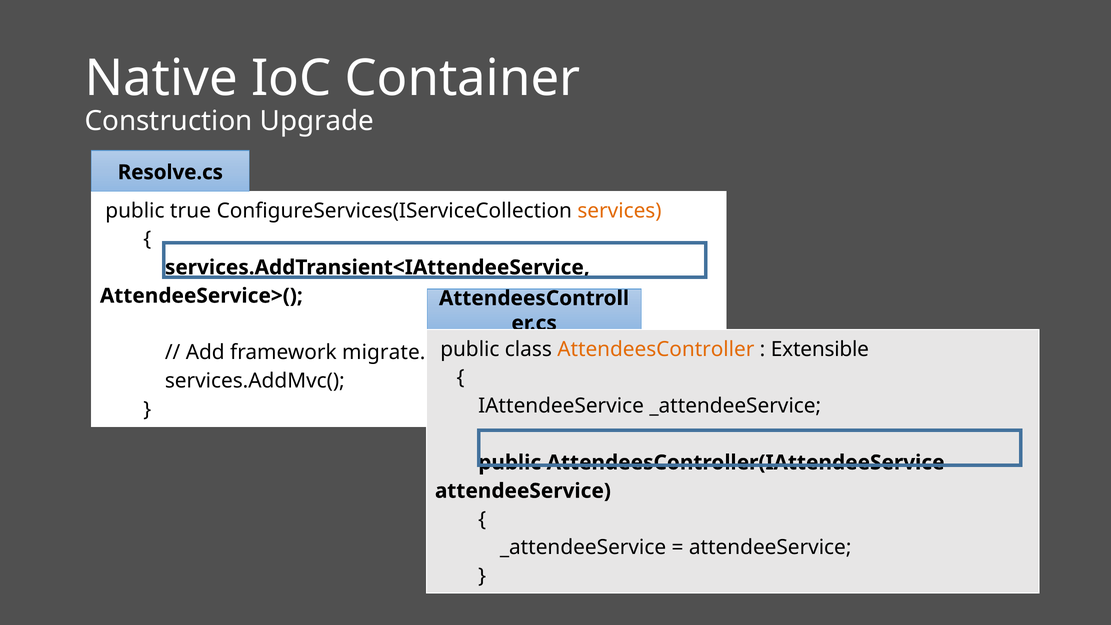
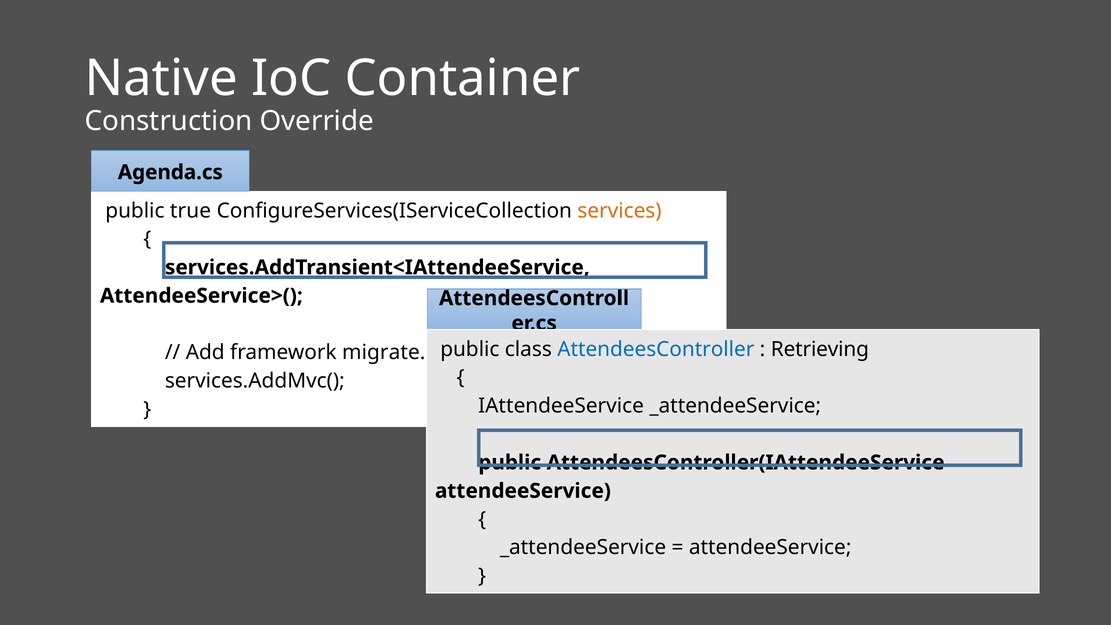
Upgrade: Upgrade -> Override
Resolve.cs: Resolve.cs -> Agenda.cs
AttendeesController colour: orange -> blue
Extensible: Extensible -> Retrieving
